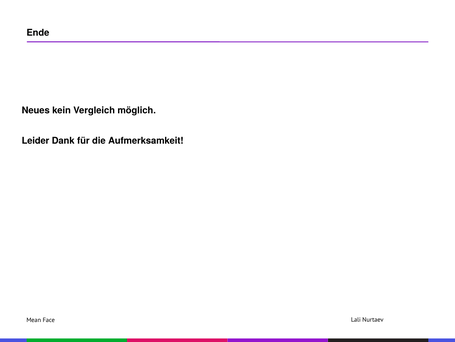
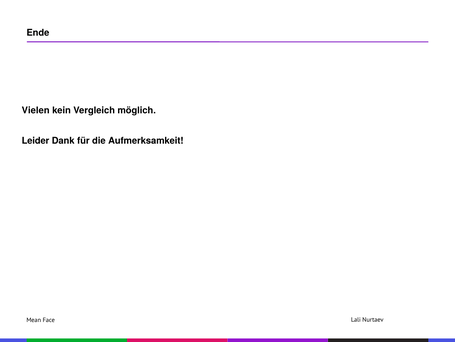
Neues: Neues -> Vielen
